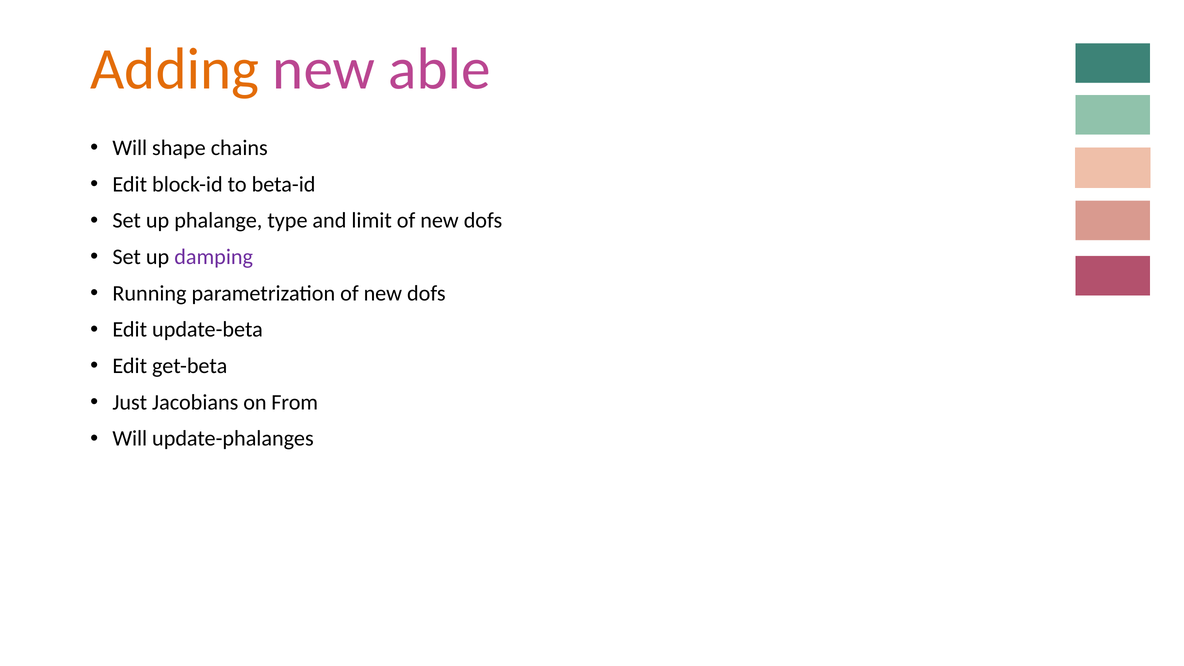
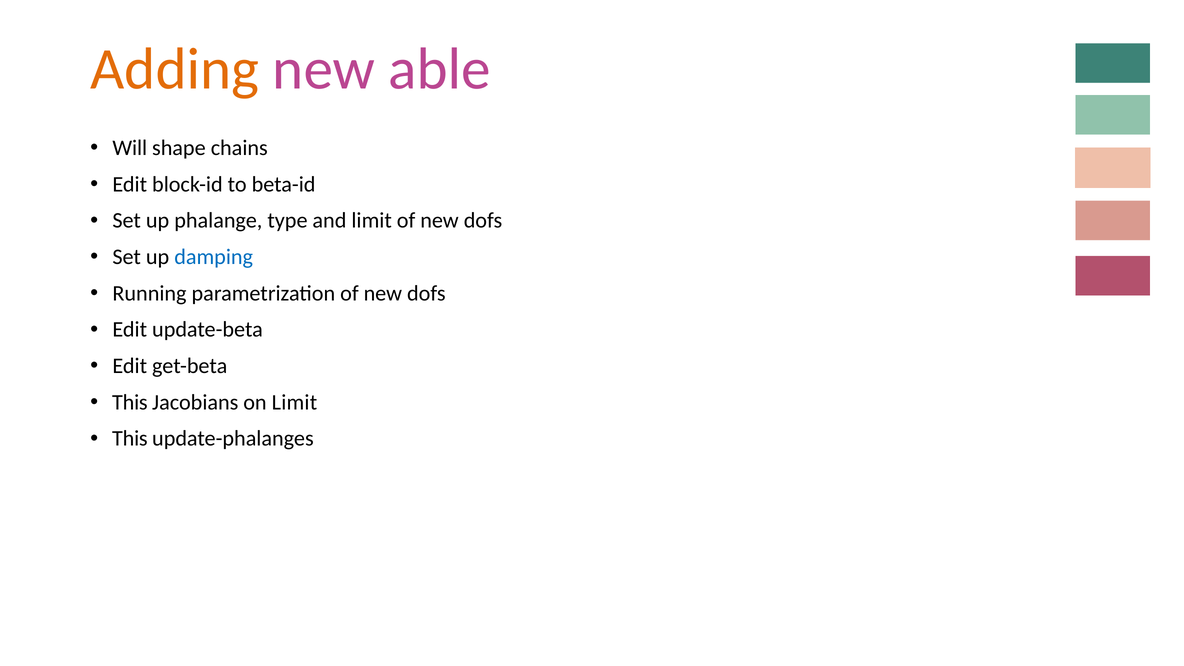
damping colour: purple -> blue
Just at (130, 402): Just -> This
on From: From -> Limit
Will at (130, 439): Will -> This
